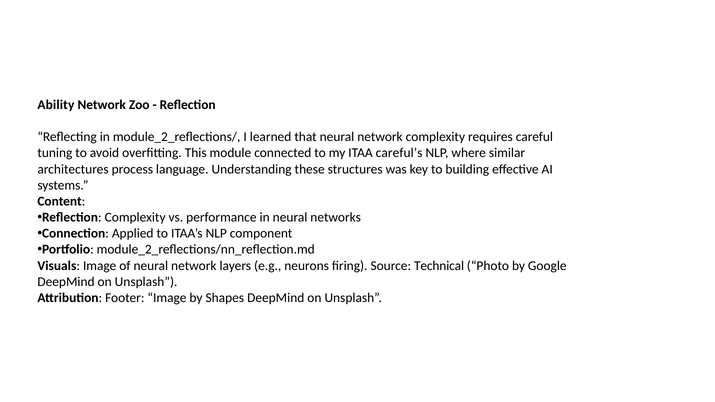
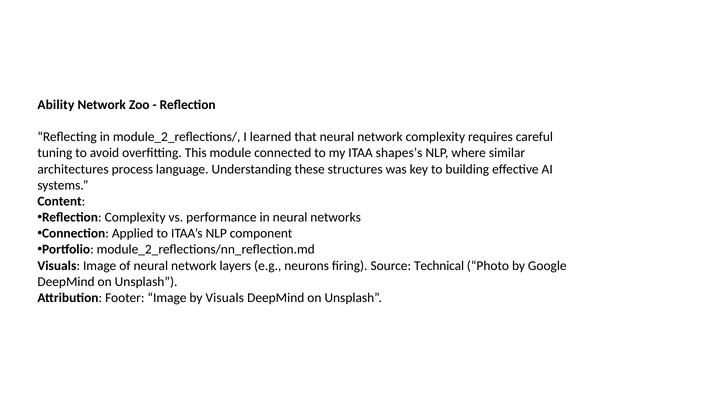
careful’s: careful’s -> shapes’s
by Shapes: Shapes -> Visuals
